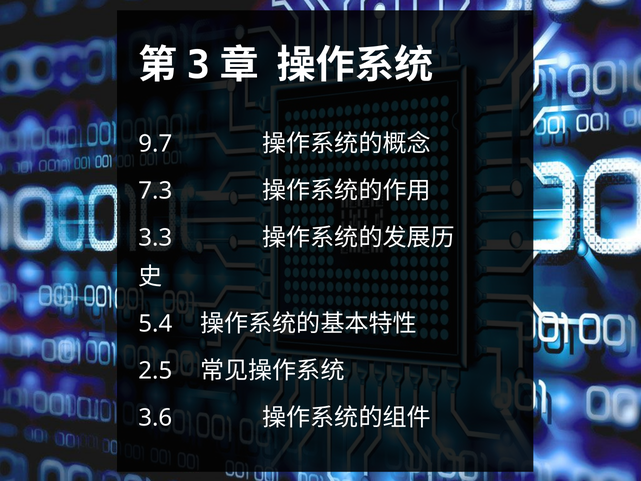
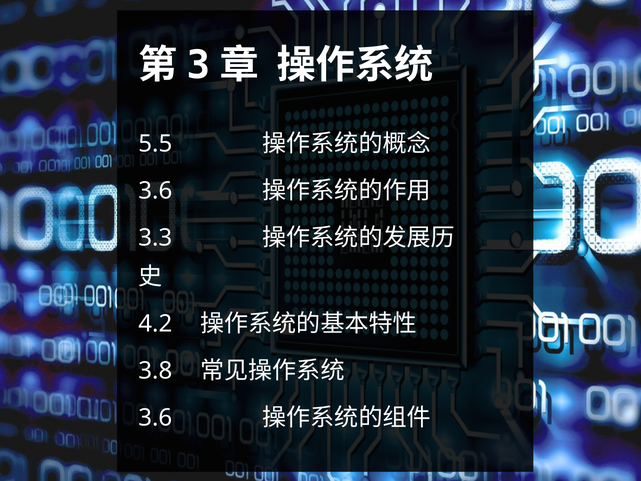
9.7: 9.7 -> 5.5
7.3 at (155, 191): 7.3 -> 3.6
5.4: 5.4 -> 4.2
2.5: 2.5 -> 3.8
